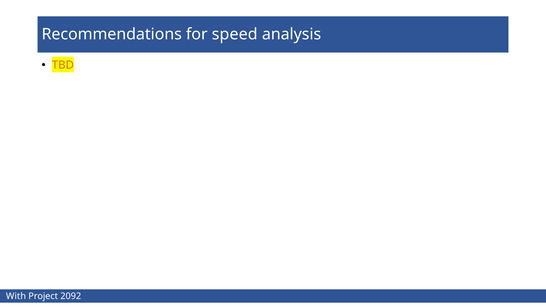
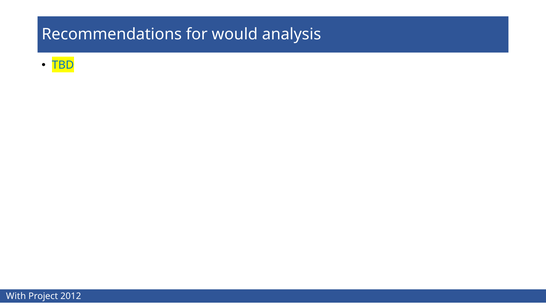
speed: speed -> would
TBD colour: orange -> blue
2092: 2092 -> 2012
